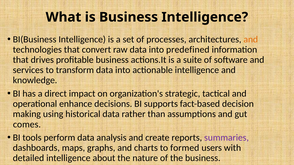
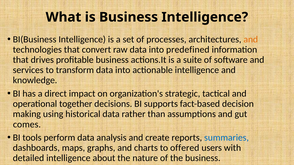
enhance: enhance -> together
summaries colour: purple -> blue
formed: formed -> offered
